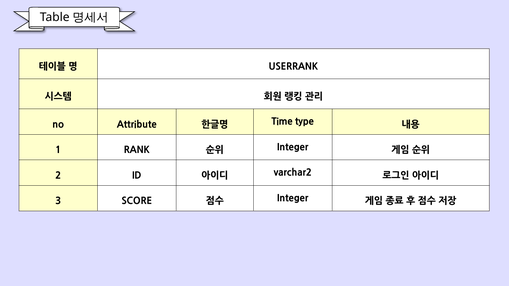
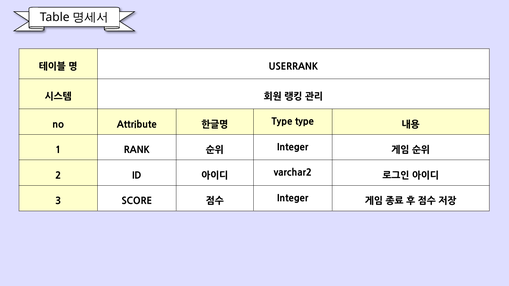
Time at (282, 122): Time -> Type
